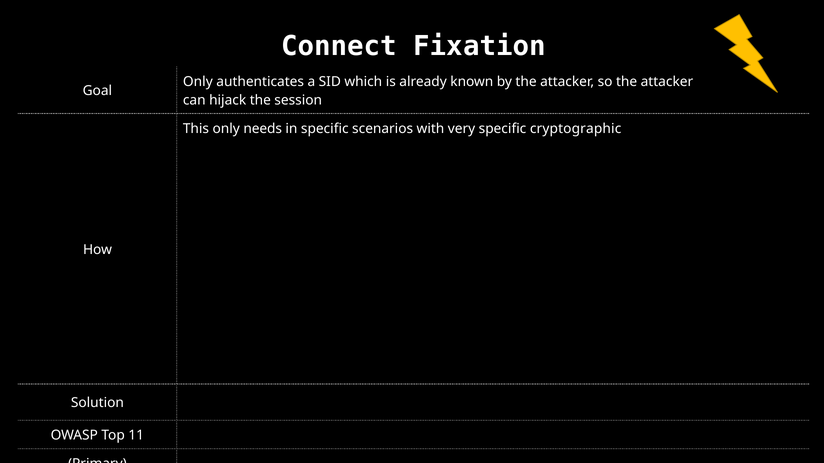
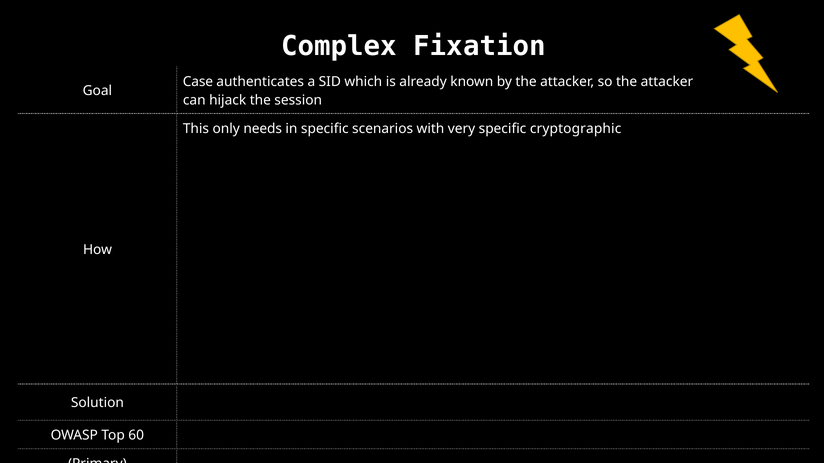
Connect: Connect -> Complex
Only at (198, 82): Only -> Case
11: 11 -> 60
